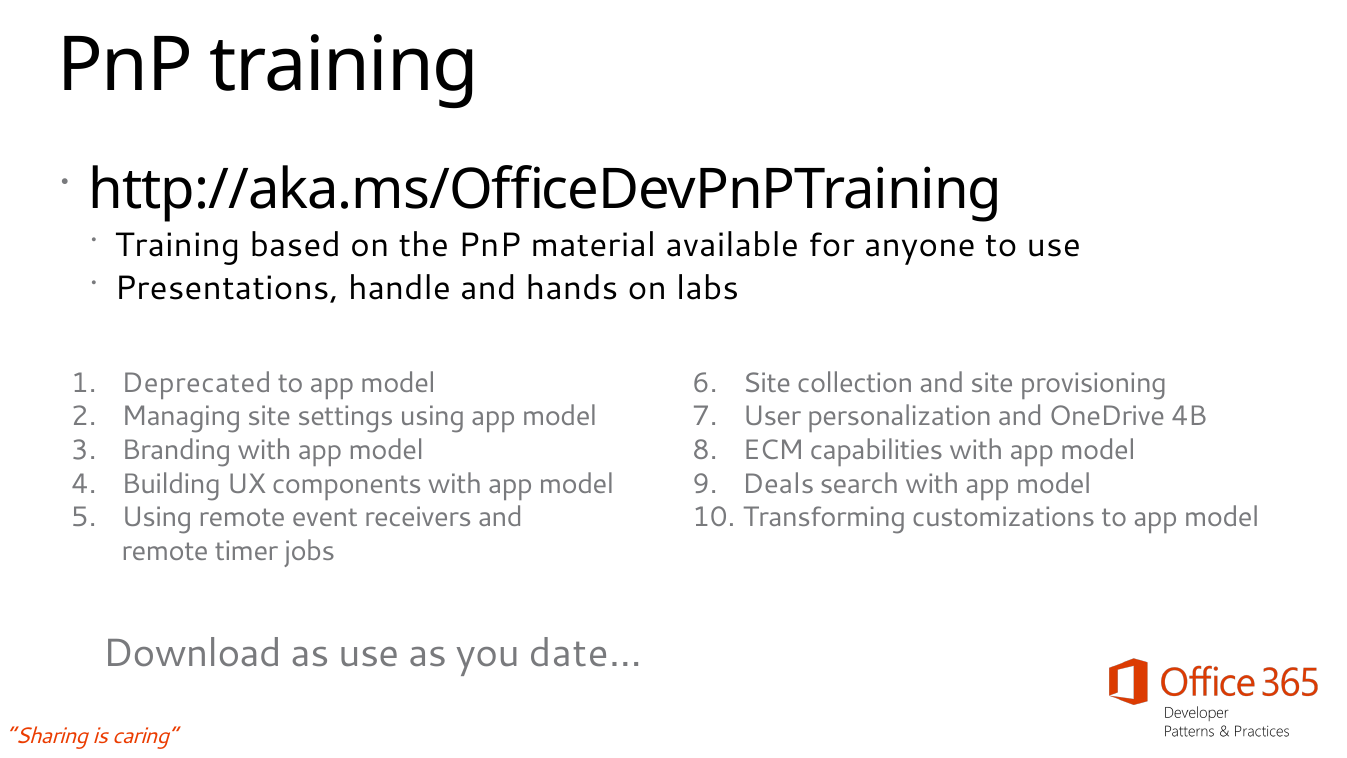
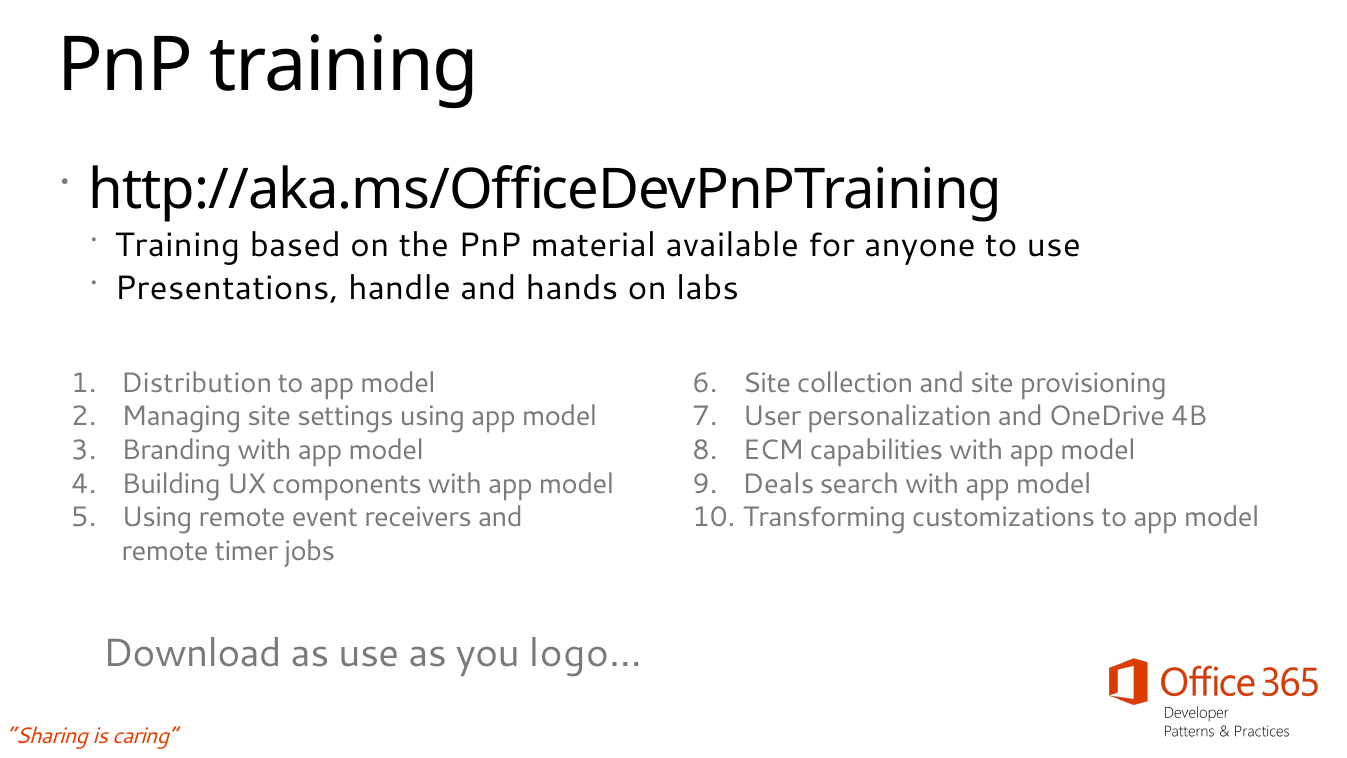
Deprecated: Deprecated -> Distribution
date…: date… -> logo…
